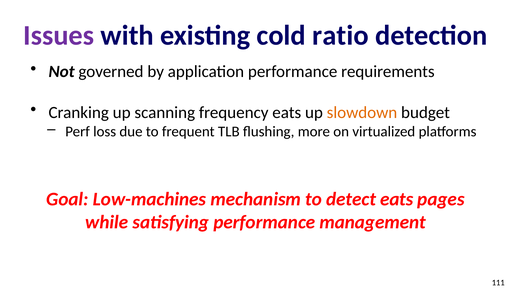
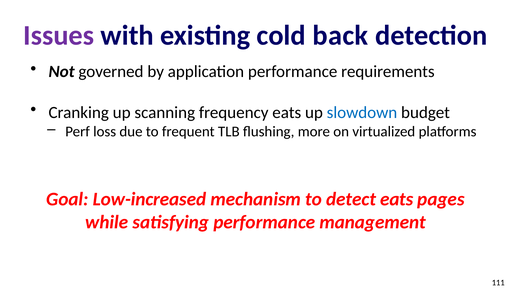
ratio: ratio -> back
slowdown colour: orange -> blue
Low-machines: Low-machines -> Low-increased
